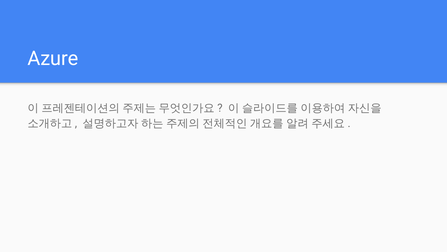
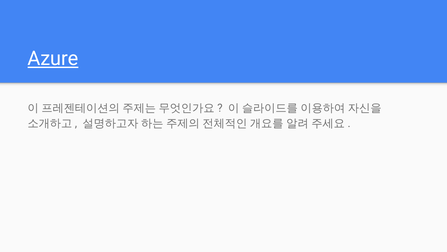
Azure underline: none -> present
